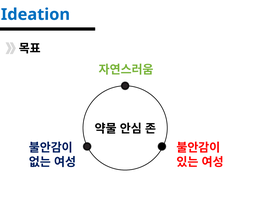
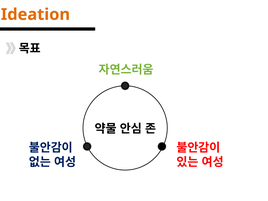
Ideation colour: blue -> orange
